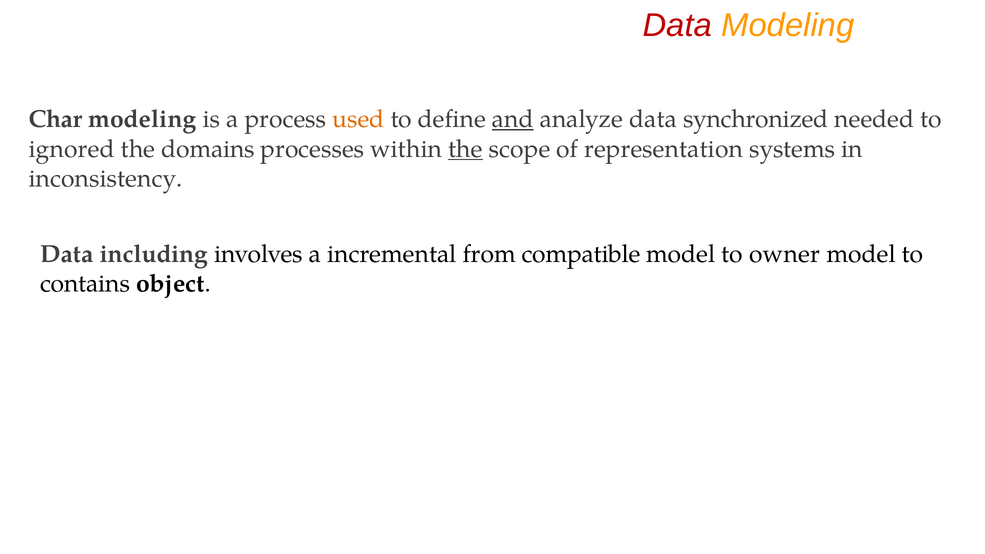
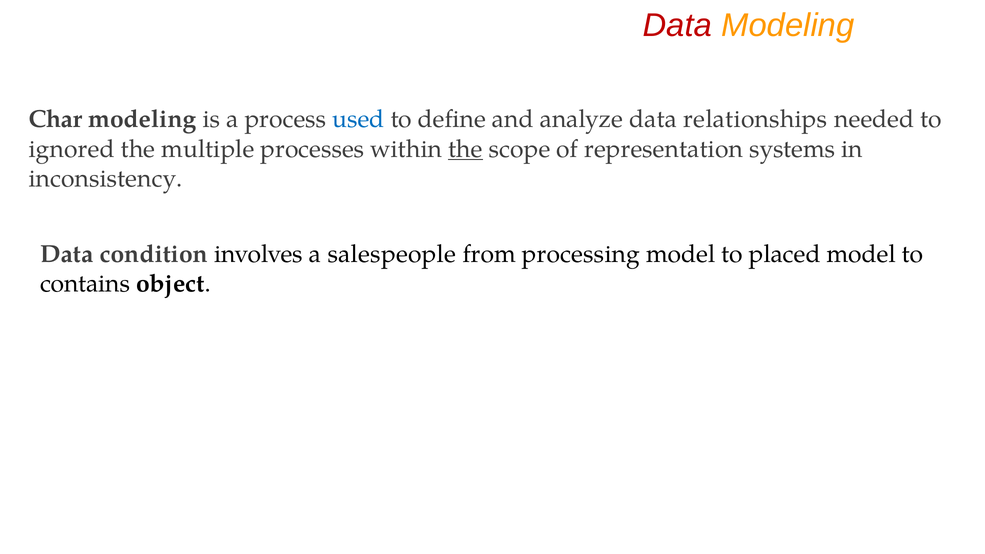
used colour: orange -> blue
and underline: present -> none
synchronized: synchronized -> relationships
domains: domains -> multiple
including: including -> condition
incremental: incremental -> salespeople
compatible: compatible -> processing
owner: owner -> placed
